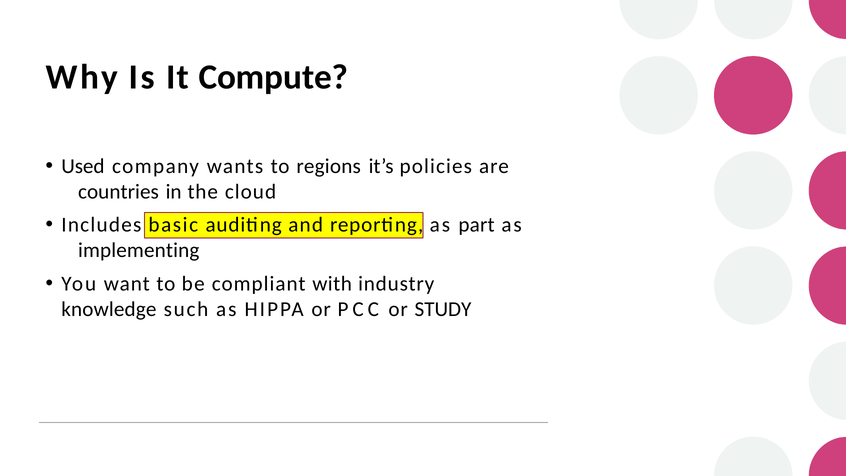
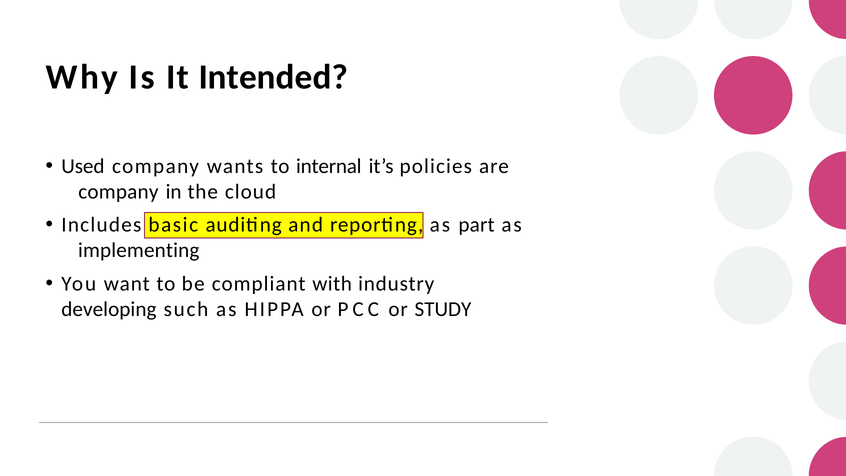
Compute: Compute -> Intended
regions: regions -> internal
countries at (118, 192): countries -> company
knowledge: knowledge -> developing
